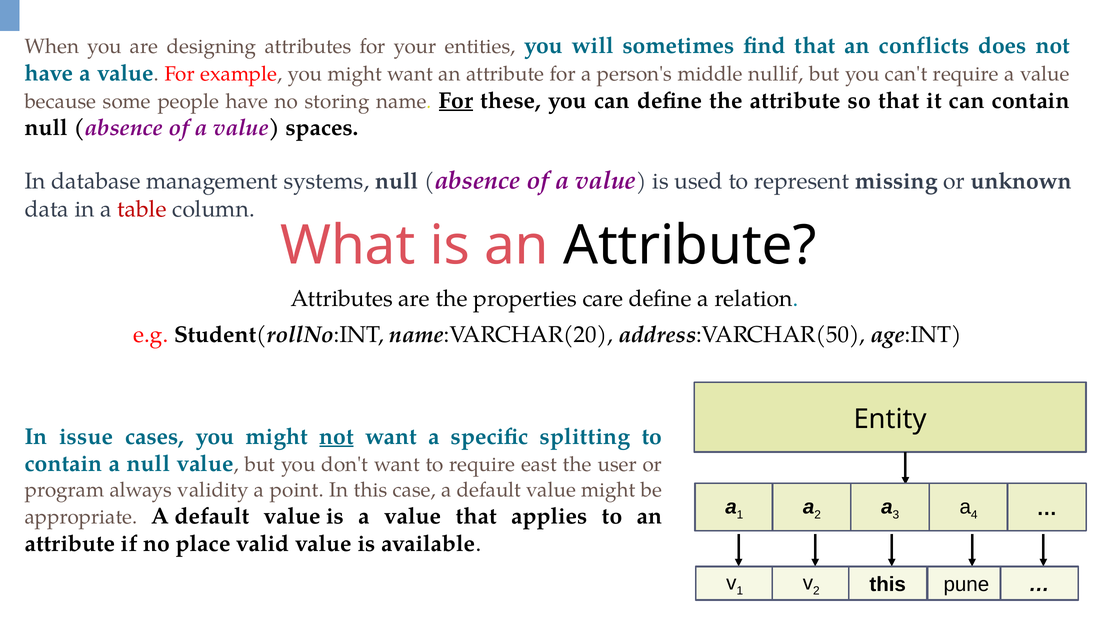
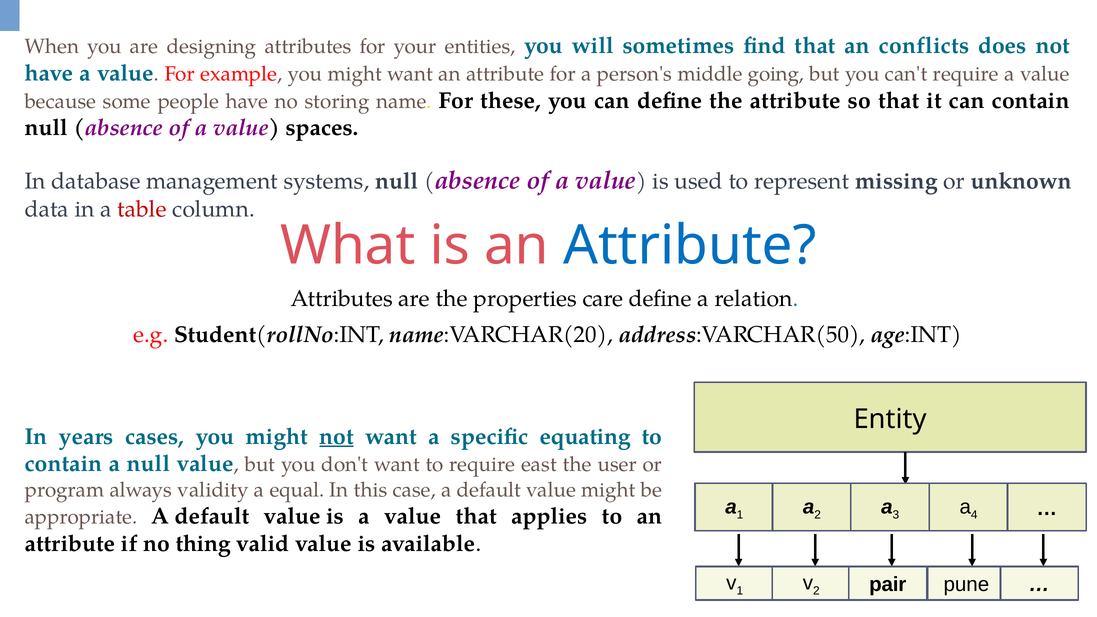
nullif: nullif -> going
For at (456, 100) underline: present -> none
Attribute at (690, 246) colour: black -> blue
issue: issue -> years
splitting: splitting -> equating
point: point -> equal
place: place -> thing
this at (888, 585): this -> pair
